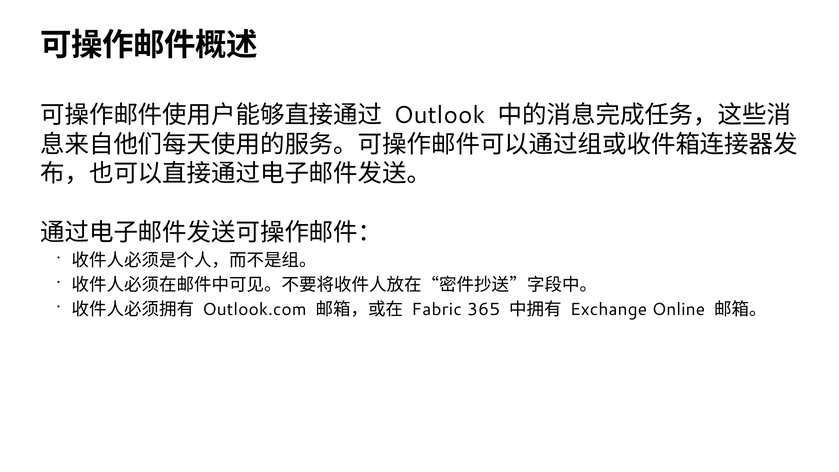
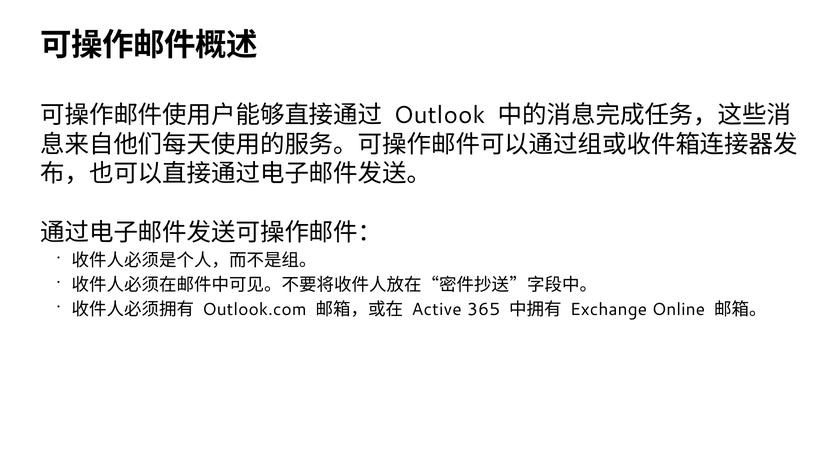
Fabric: Fabric -> Active
